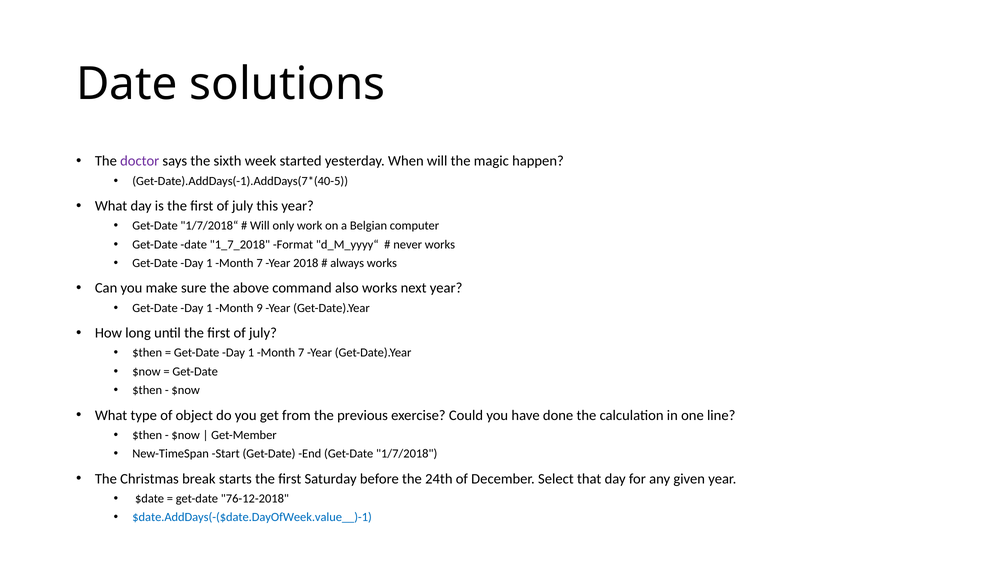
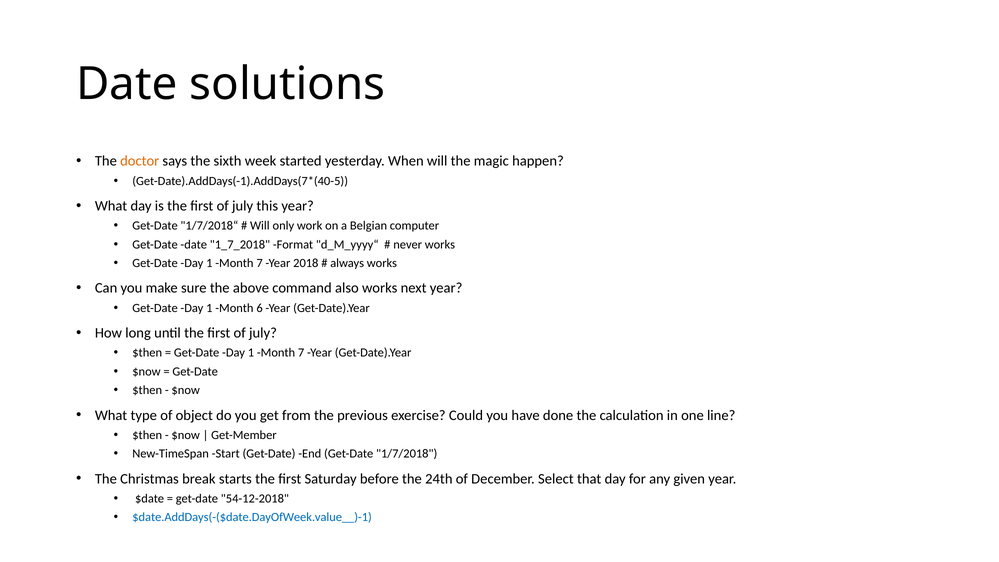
doctor colour: purple -> orange
9: 9 -> 6
76-12-2018: 76-12-2018 -> 54-12-2018
